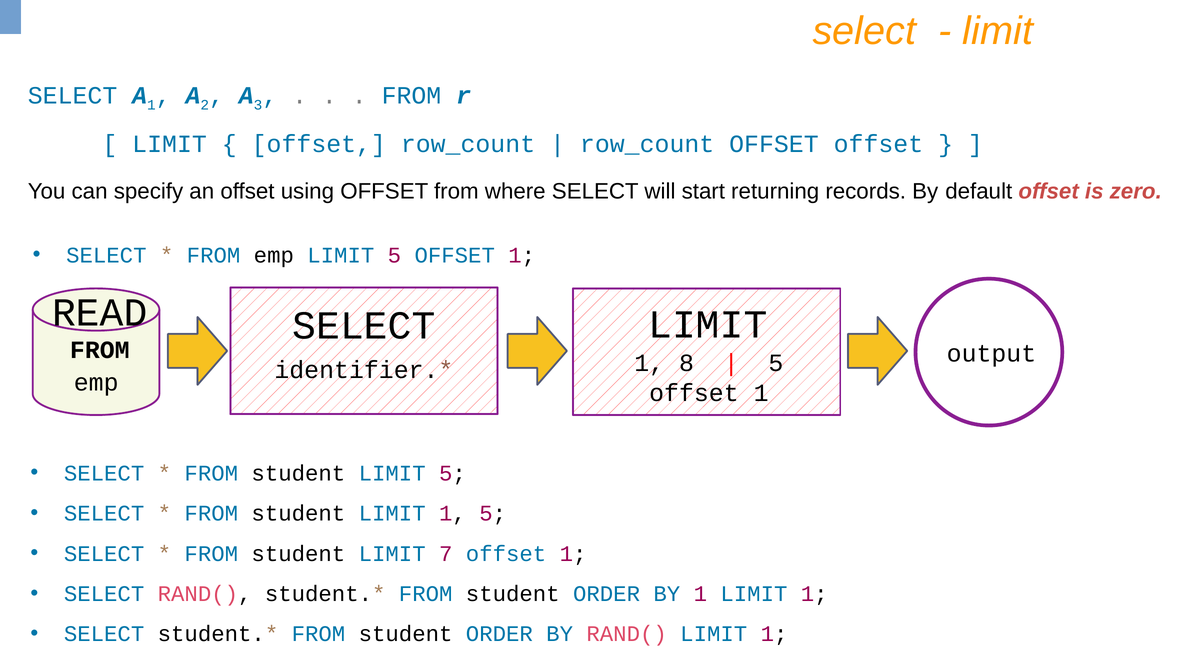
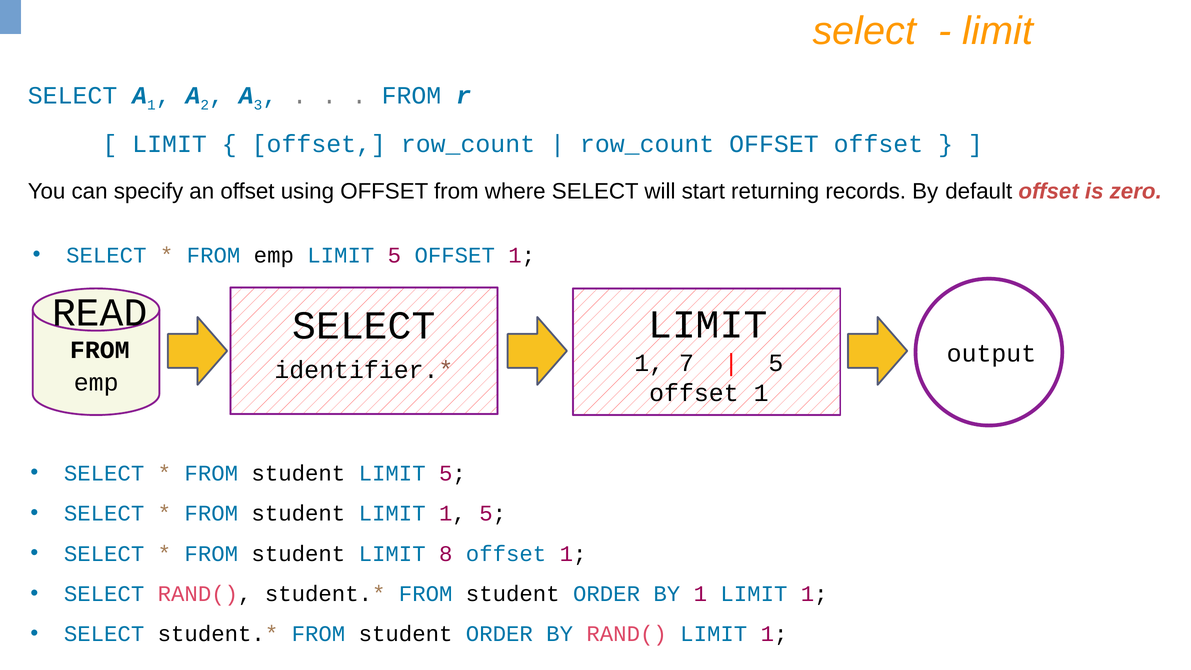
8: 8 -> 7
7: 7 -> 8
